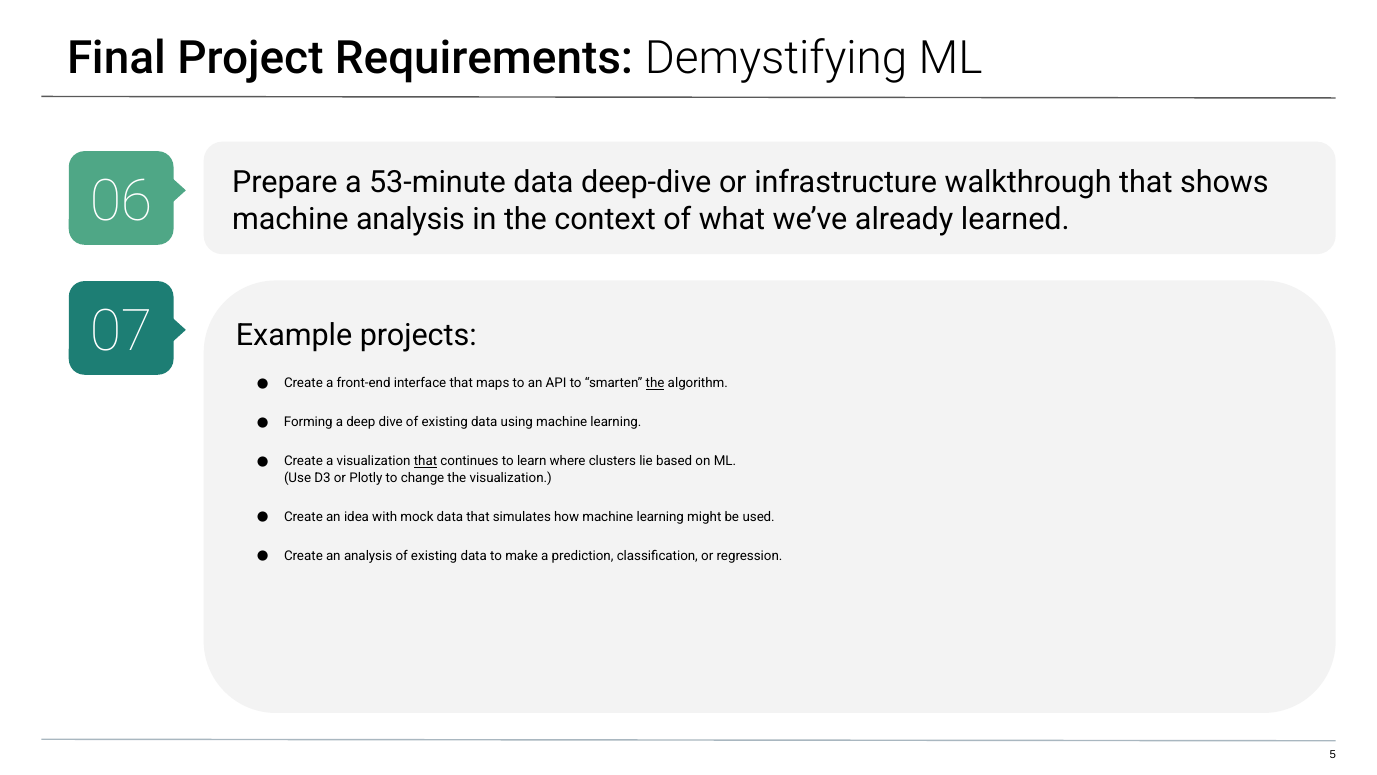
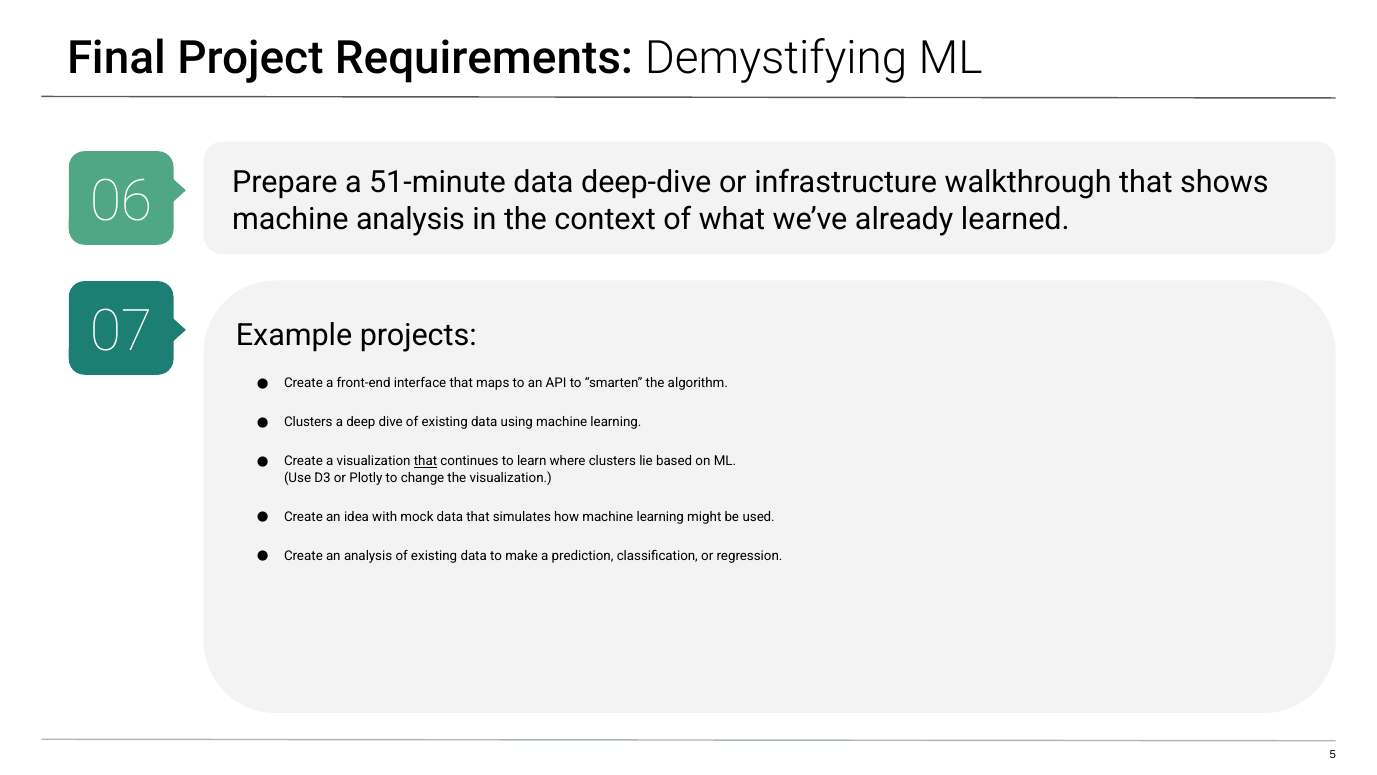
53-minute: 53-minute -> 51-minute
the at (655, 383) underline: present -> none
Forming at (308, 422): Forming -> Clusters
